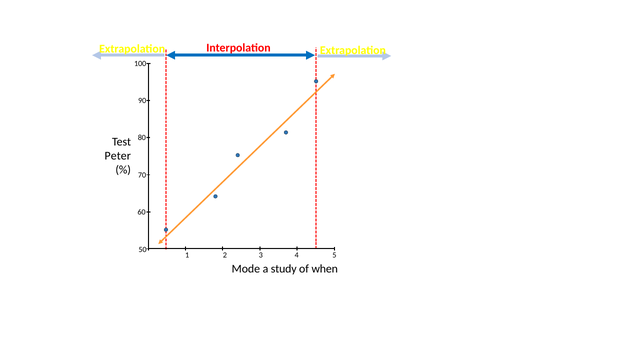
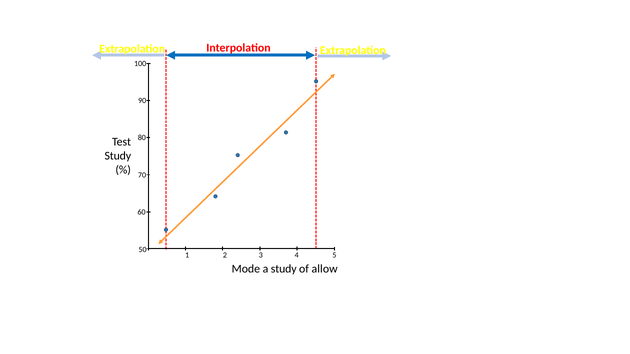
Peter at (118, 156): Peter -> Study
when: when -> allow
